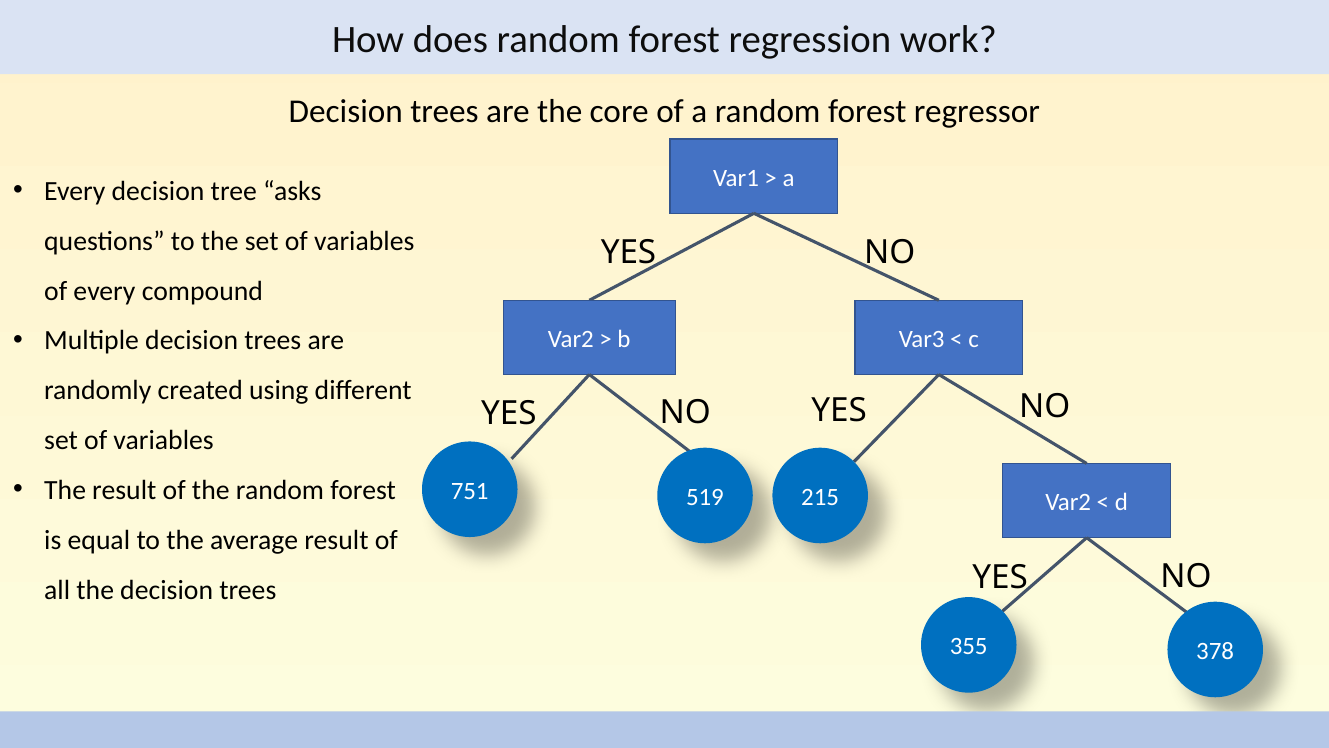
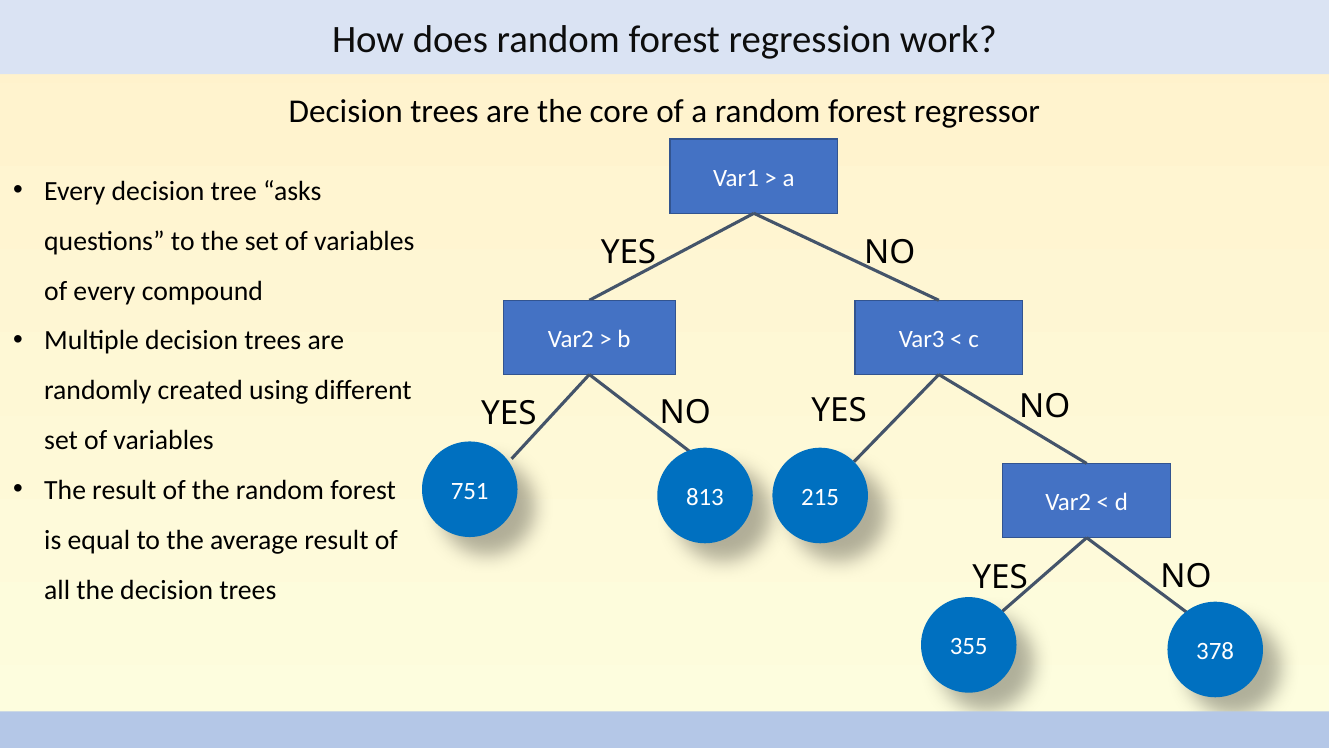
519: 519 -> 813
